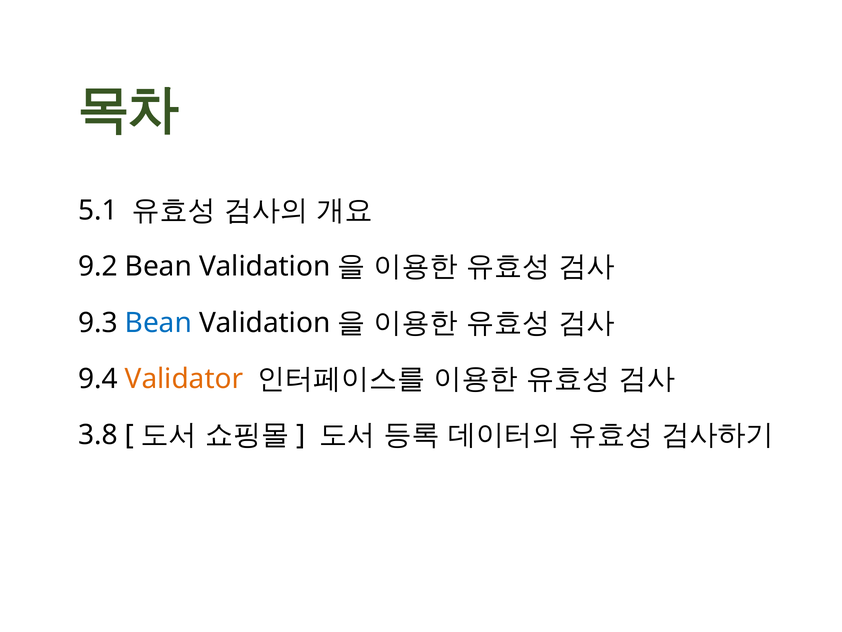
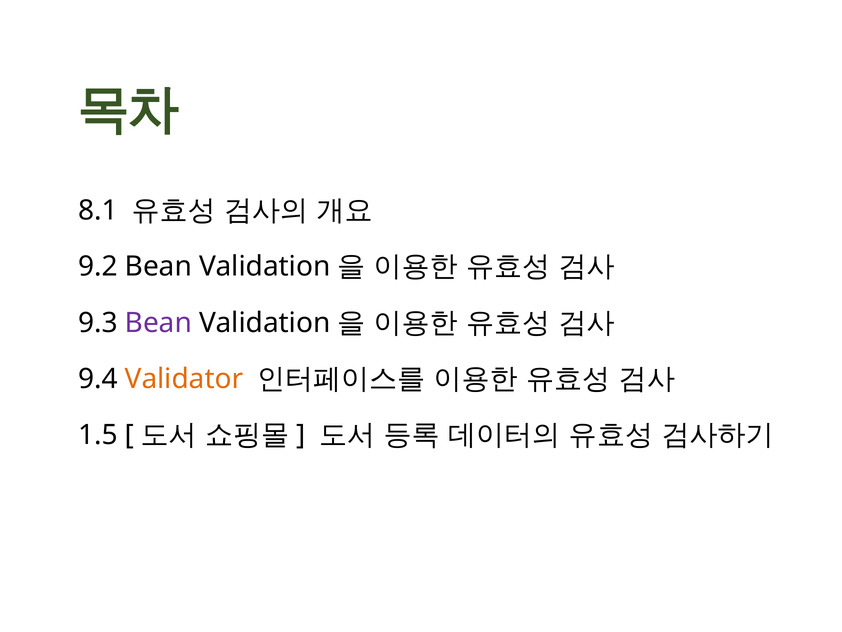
5.1: 5.1 -> 8.1
Bean at (158, 323) colour: blue -> purple
3.8: 3.8 -> 1.5
